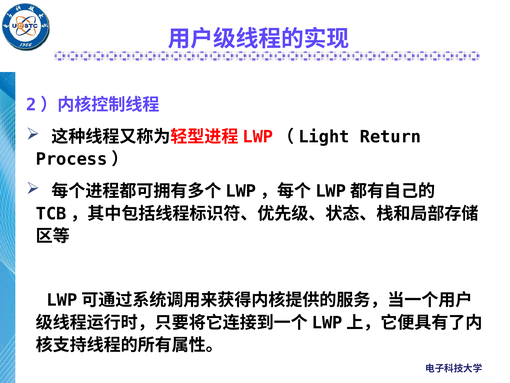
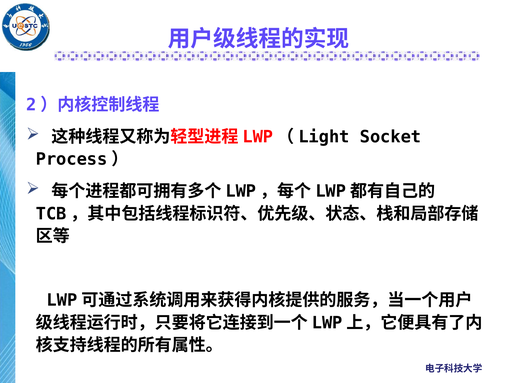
Return: Return -> Socket
